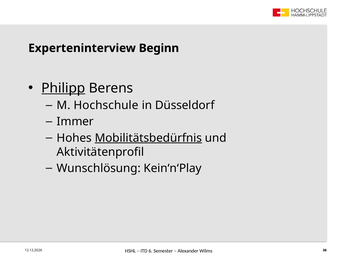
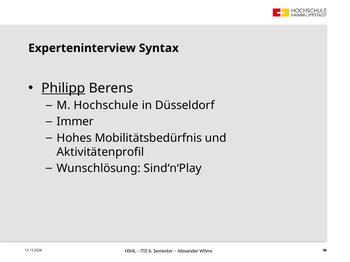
Beginn: Beginn -> Syntax
Mobilitätsbedürfnis underline: present -> none
Kein‘n‘Play: Kein‘n‘Play -> Sind‘n‘Play
